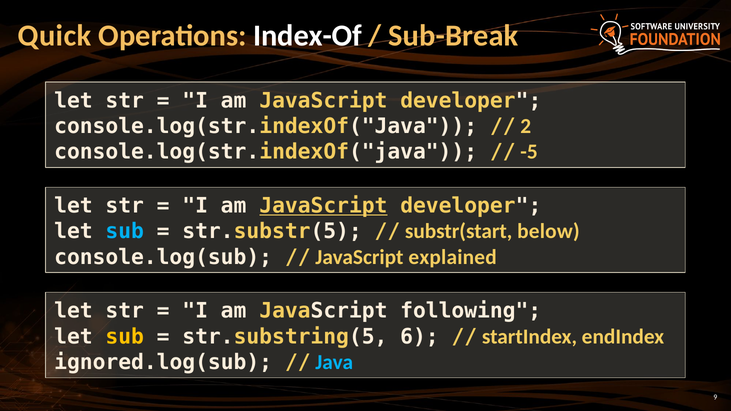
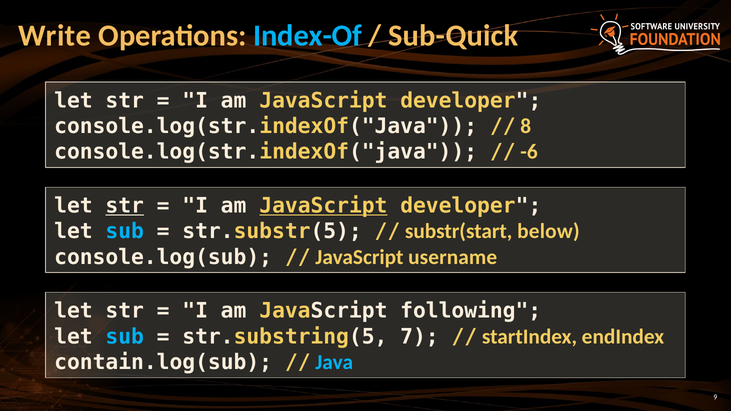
Quick: Quick -> Write
Index-Of colour: white -> light blue
Sub-Break: Sub-Break -> Sub-Quick
2: 2 -> 8
-5: -5 -> -6
str at (125, 206) underline: none -> present
explained: explained -> username
sub at (125, 337) colour: yellow -> light blue
6: 6 -> 7
ignored.log(sub: ignored.log(sub -> contain.log(sub
